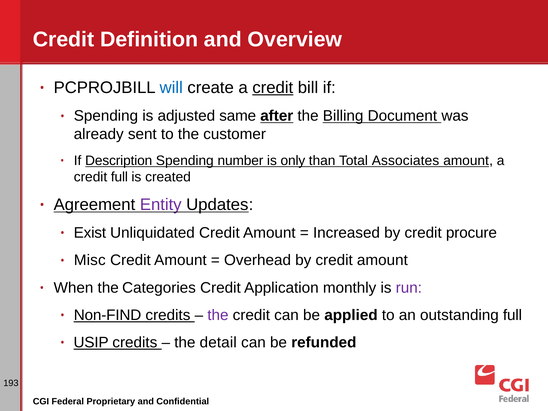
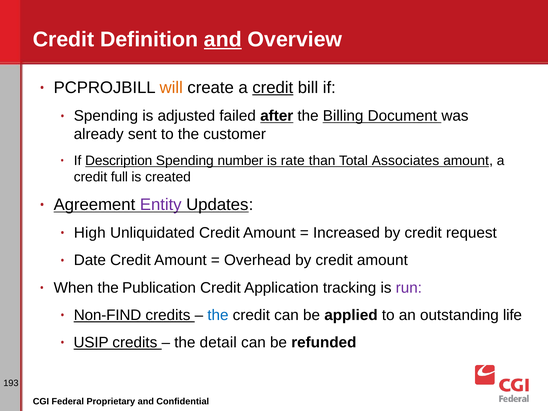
and at (223, 40) underline: none -> present
will colour: blue -> orange
same: same -> failed
only: only -> rate
Exist: Exist -> High
procure: procure -> request
Misc: Misc -> Date
Categories: Categories -> Publication
monthly: monthly -> tracking
the at (218, 315) colour: purple -> blue
outstanding full: full -> life
